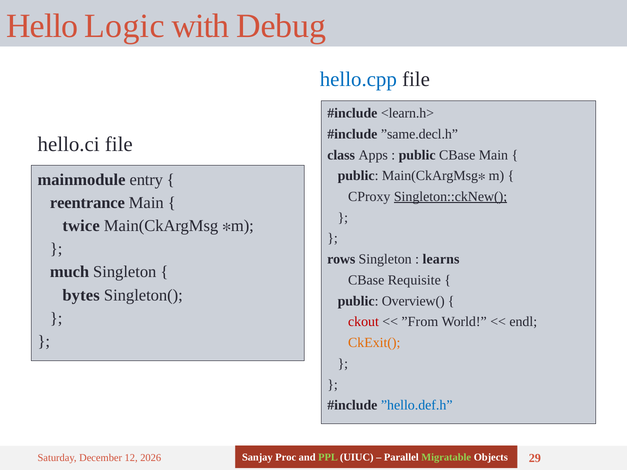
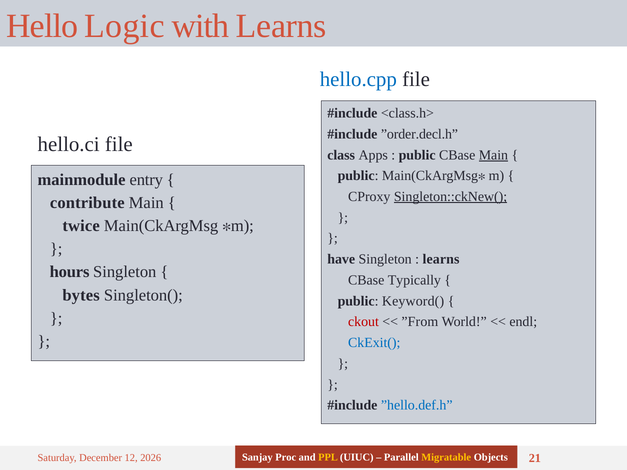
with Debug: Debug -> Learns
<learn.h>: <learn.h> -> <class.h>
”same.decl.h: ”same.decl.h -> ”order.decl.h
Main at (493, 155) underline: none -> present
reentrance: reentrance -> contribute
rows: rows -> have
much: much -> hours
Requisite: Requisite -> Typically
Overview(: Overview( -> Keyword(
CkExit( colour: orange -> blue
PPL colour: light green -> yellow
Migratable colour: light green -> yellow
29: 29 -> 21
